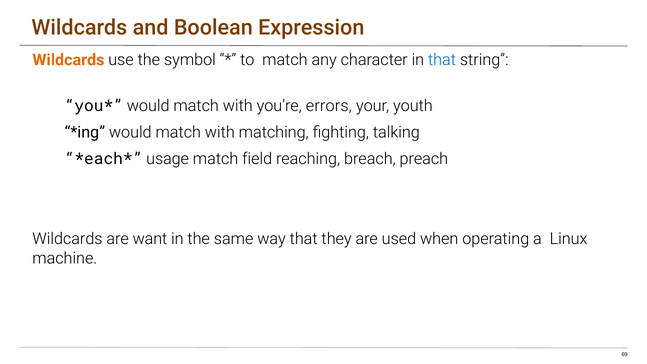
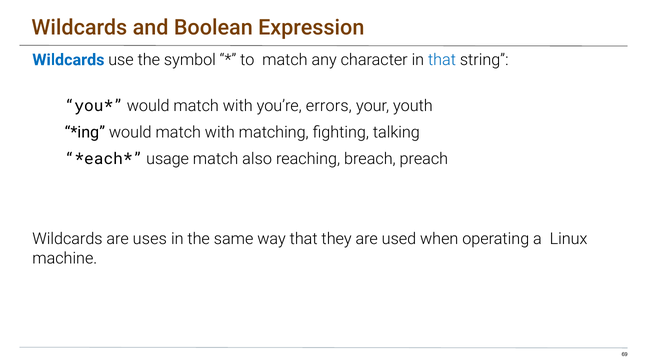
Wildcards at (68, 60) colour: orange -> blue
field: field -> also
want: want -> uses
